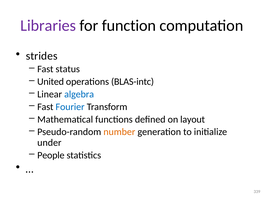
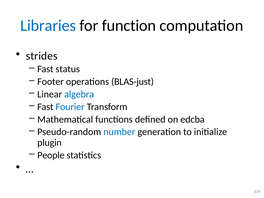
Libraries colour: purple -> blue
United: United -> Footer
BLAS-intc: BLAS-intc -> BLAS-just
layout: layout -> edcba
number colour: orange -> blue
under: under -> plugin
